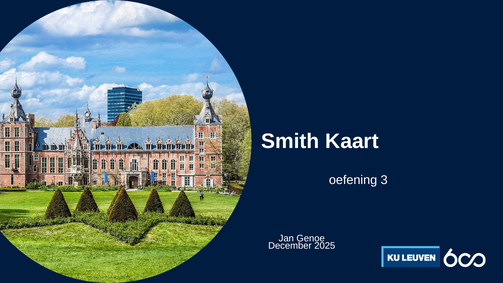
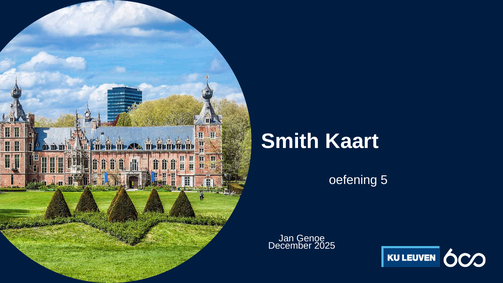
3: 3 -> 5
